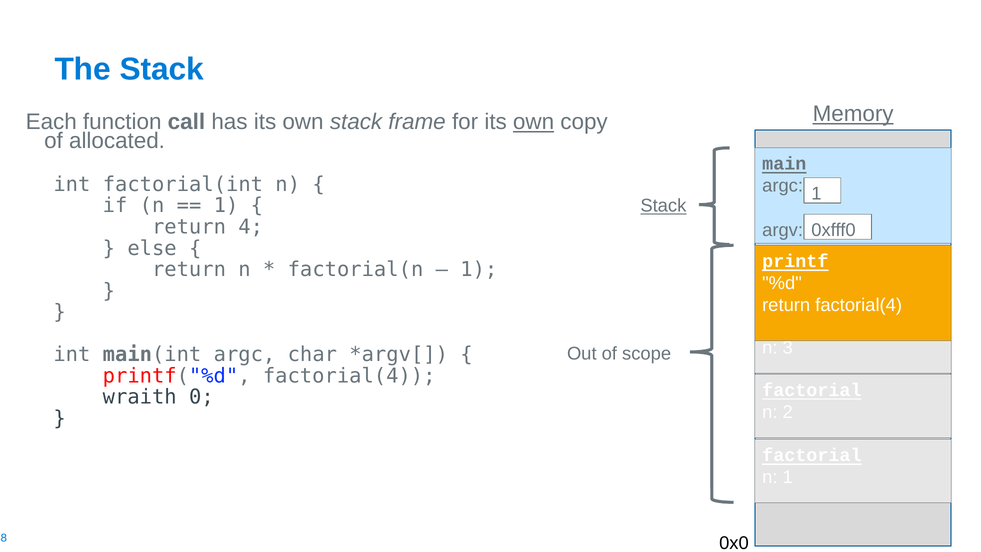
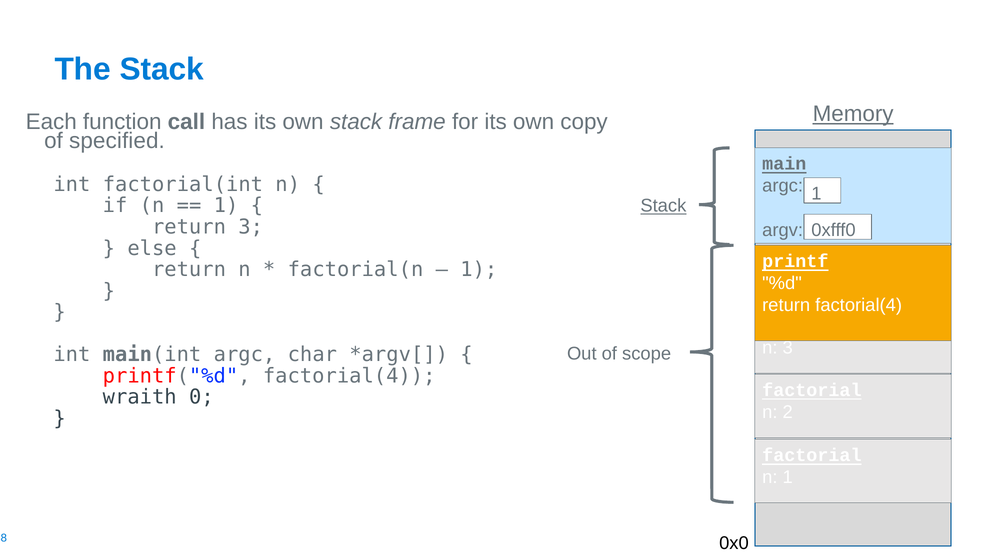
own at (534, 122) underline: present -> none
allocated: allocated -> specified
return 4: 4 -> 3
